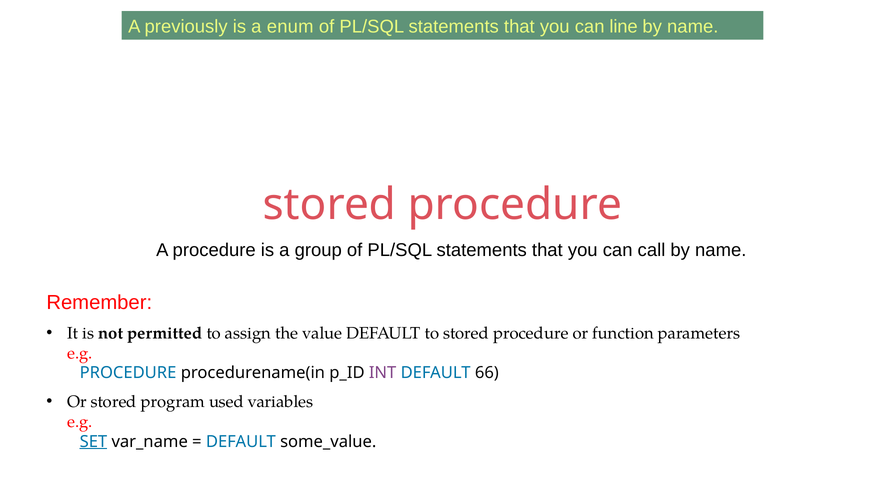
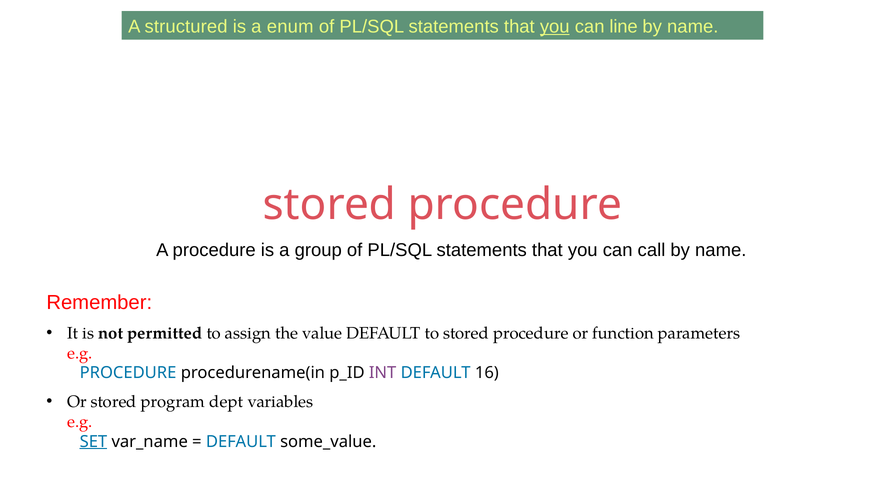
previously: previously -> structured
you at (555, 27) underline: none -> present
66: 66 -> 16
used: used -> dept
